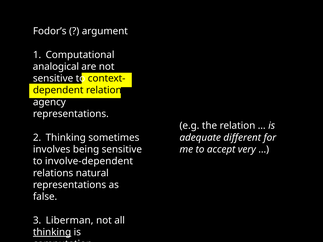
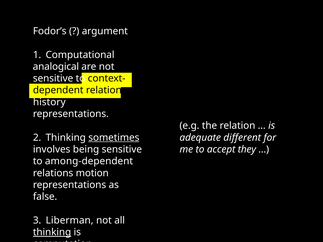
agency: agency -> history
sometimes underline: none -> present
very: very -> they
involve-dependent: involve-dependent -> among-dependent
natural: natural -> motion
